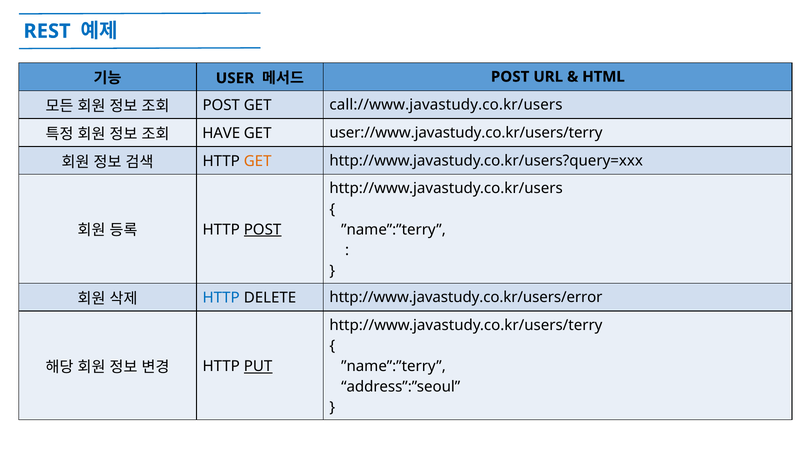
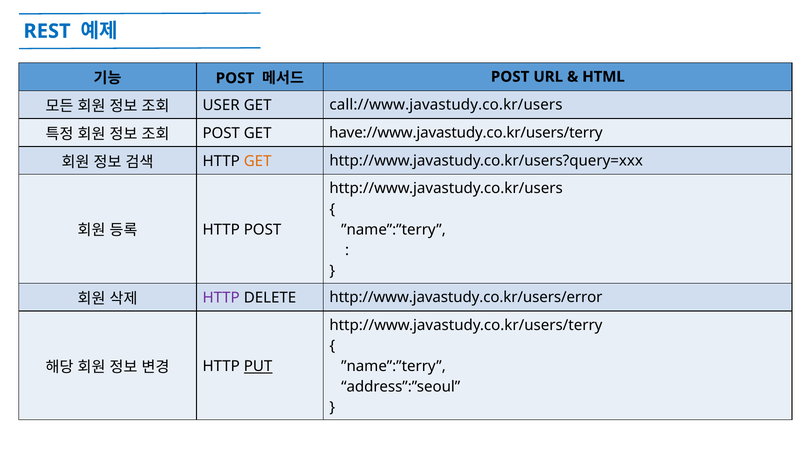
USER at (235, 78): USER -> POST
POST at (221, 105): POST -> USER
HAVE at (221, 133): HAVE -> POST
user://www.javastudy.co.kr/users/terry: user://www.javastudy.co.kr/users/terry -> have://www.javastudy.co.kr/users/terry
POST at (263, 230) underline: present -> none
HTTP at (221, 298) colour: blue -> purple
